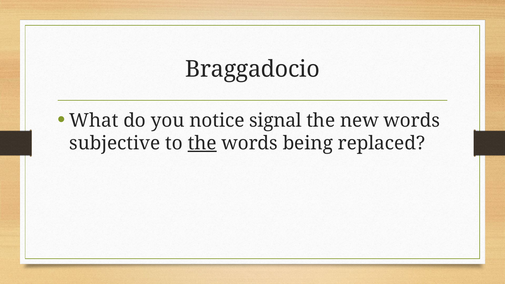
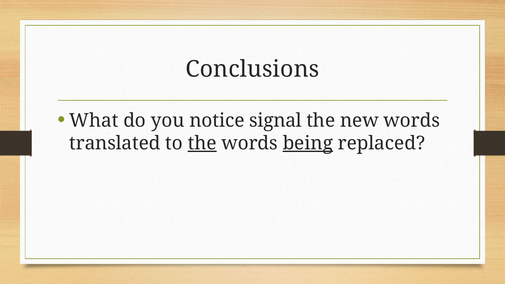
Braggadocio: Braggadocio -> Conclusions
subjective: subjective -> translated
being underline: none -> present
